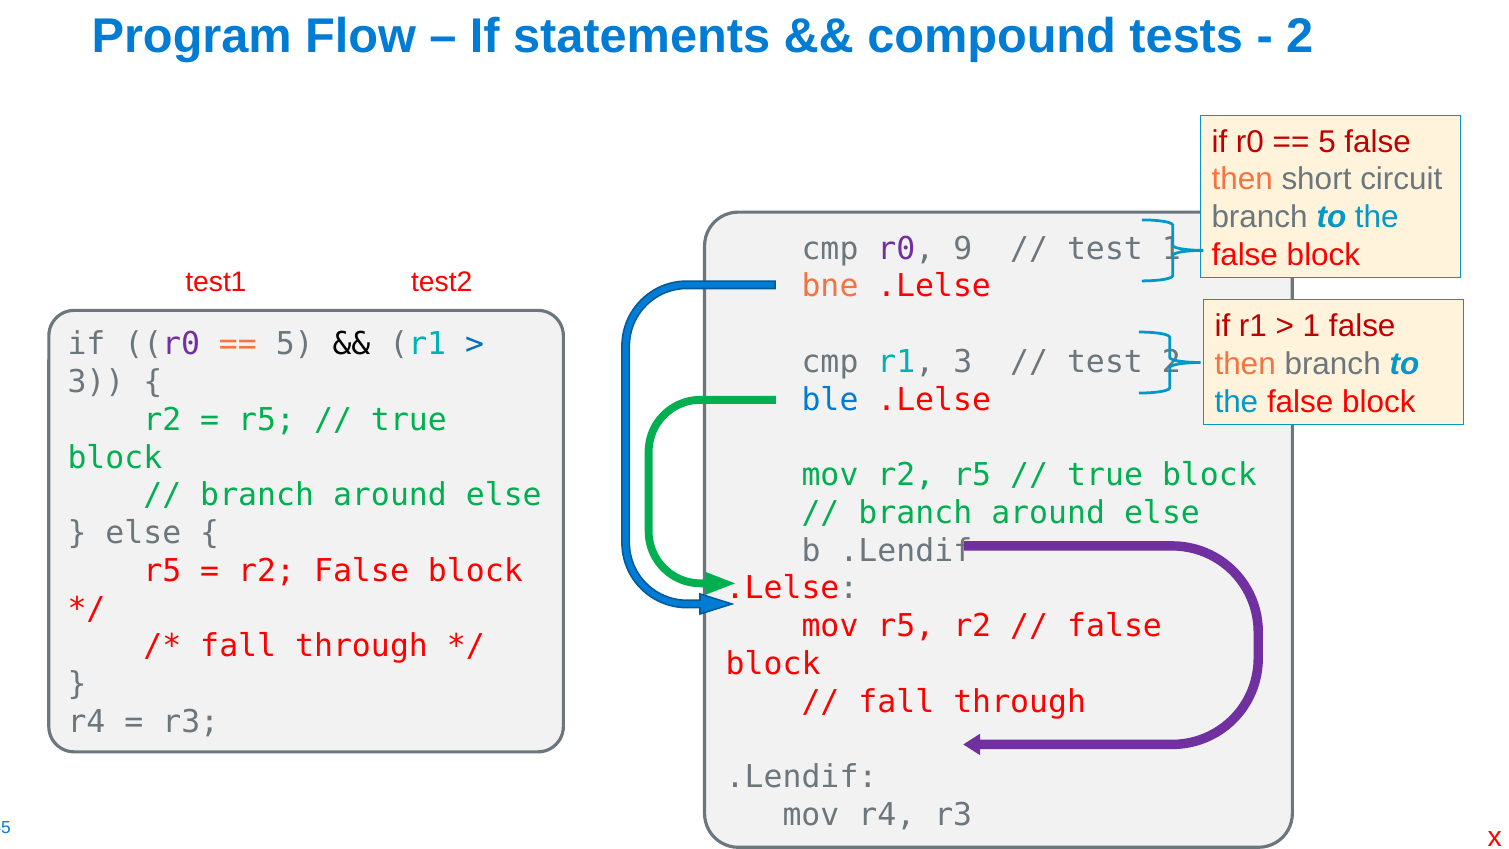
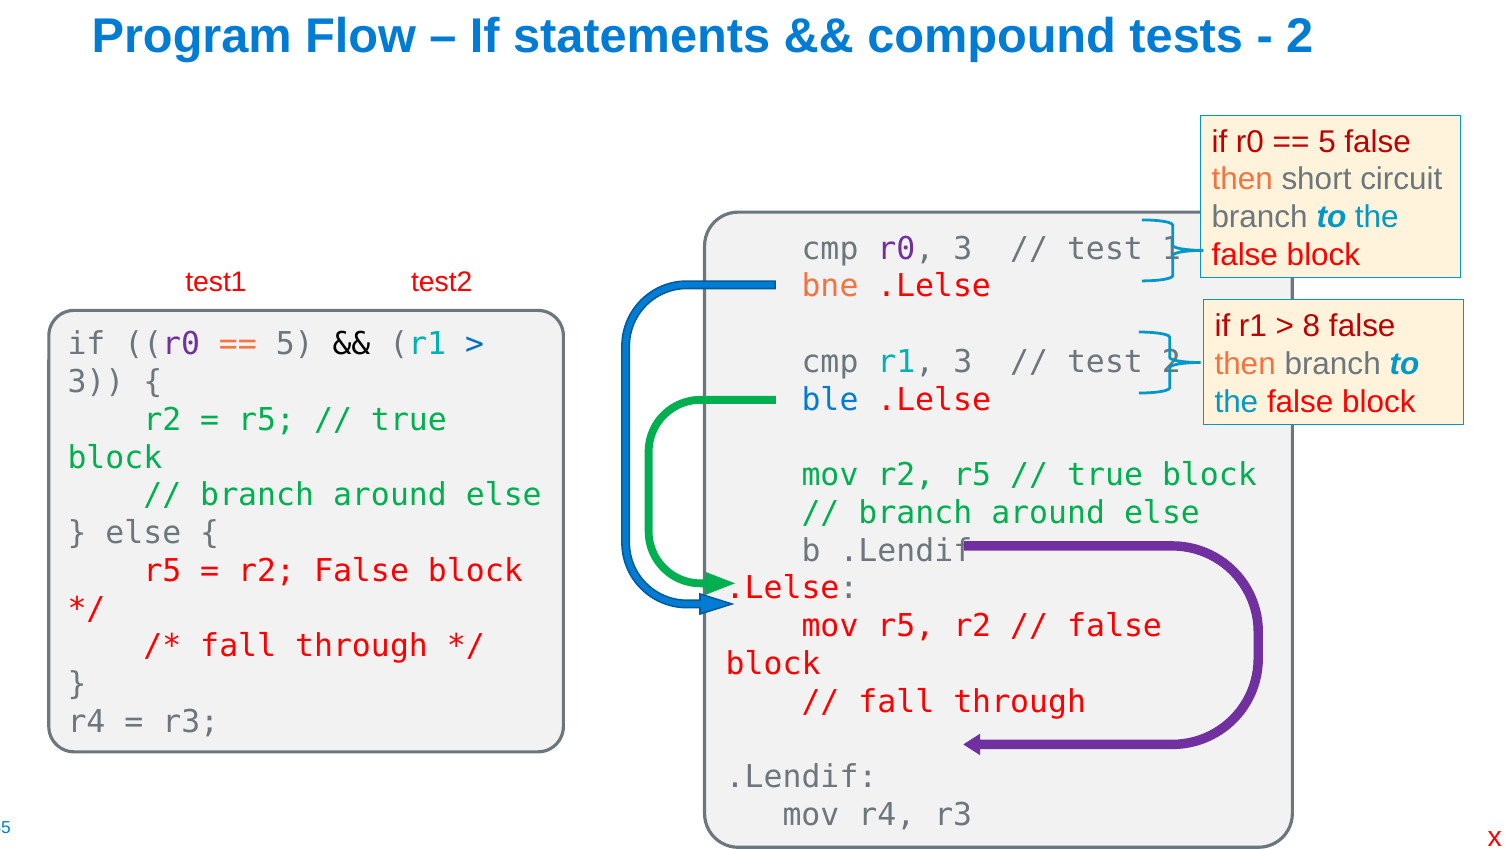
r0 9: 9 -> 3
1 at (1311, 326): 1 -> 8
